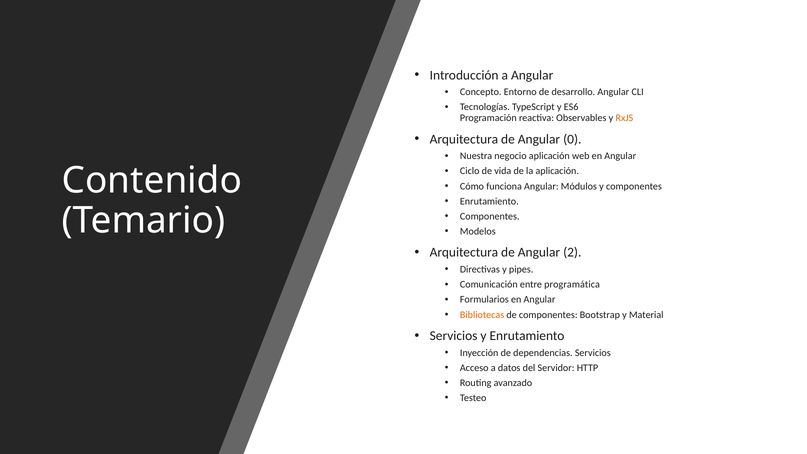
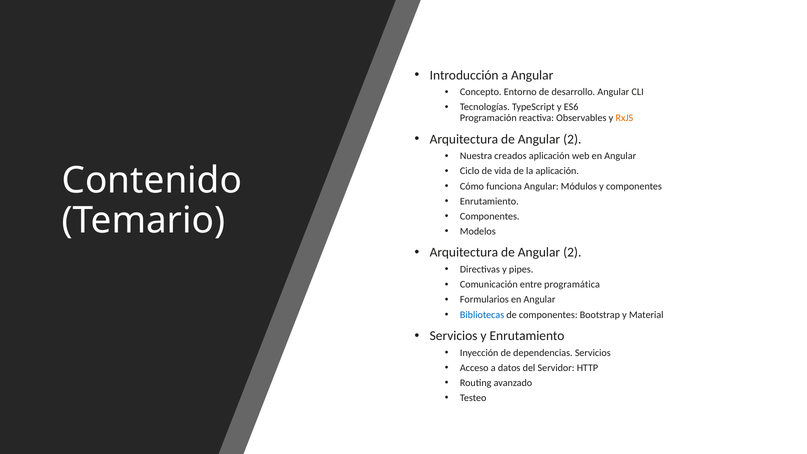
0 at (572, 139): 0 -> 2
negocio: negocio -> creados
Bibliotecas colour: orange -> blue
